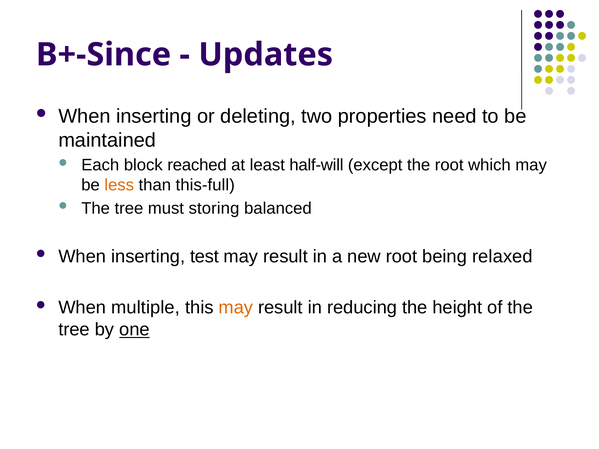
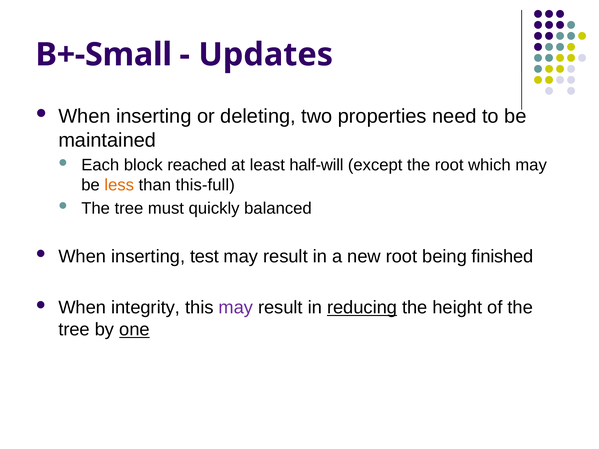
B+-Since: B+-Since -> B+-Small
storing: storing -> quickly
relaxed: relaxed -> finished
multiple: multiple -> integrity
may at (236, 308) colour: orange -> purple
reducing underline: none -> present
